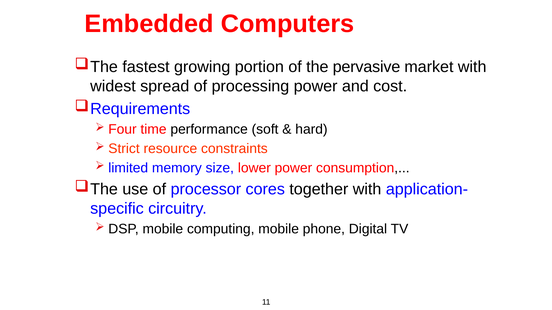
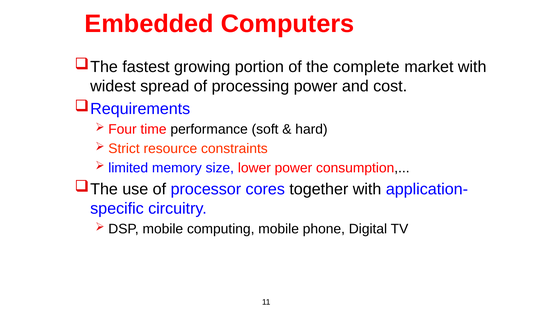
pervasive: pervasive -> complete
